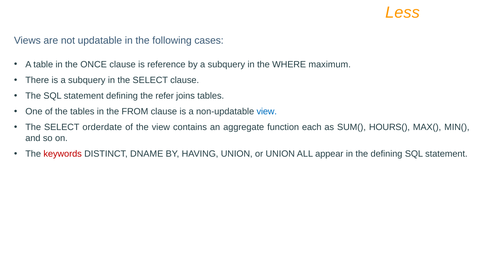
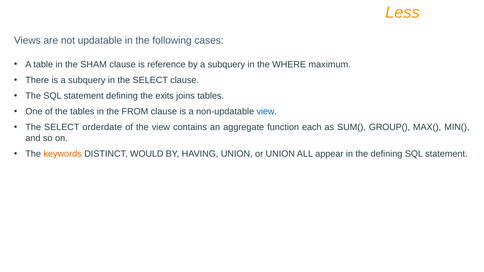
ONCE: ONCE -> SHAM
refer: refer -> exits
HOURS(: HOURS( -> GROUP(
keywords colour: red -> orange
DNAME: DNAME -> WOULD
